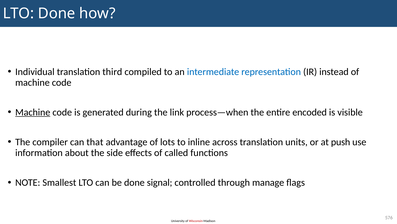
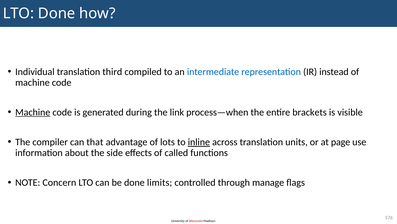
encoded: encoded -> brackets
inline underline: none -> present
push: push -> page
Smallest: Smallest -> Concern
signal: signal -> limits
